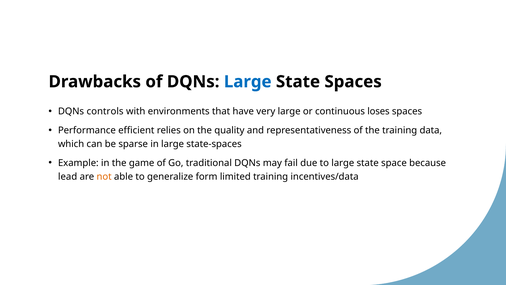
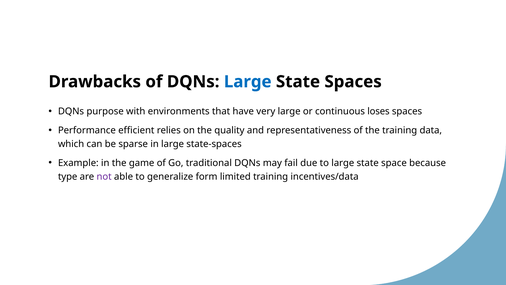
controls: controls -> purpose
lead: lead -> type
not colour: orange -> purple
